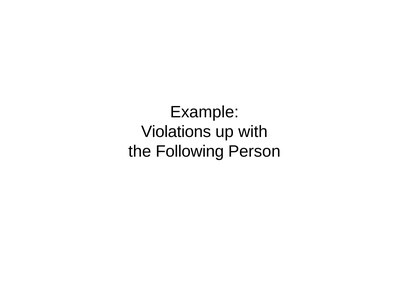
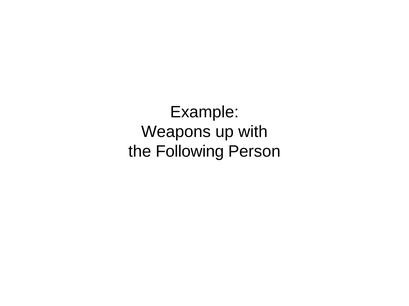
Violations: Violations -> Weapons
